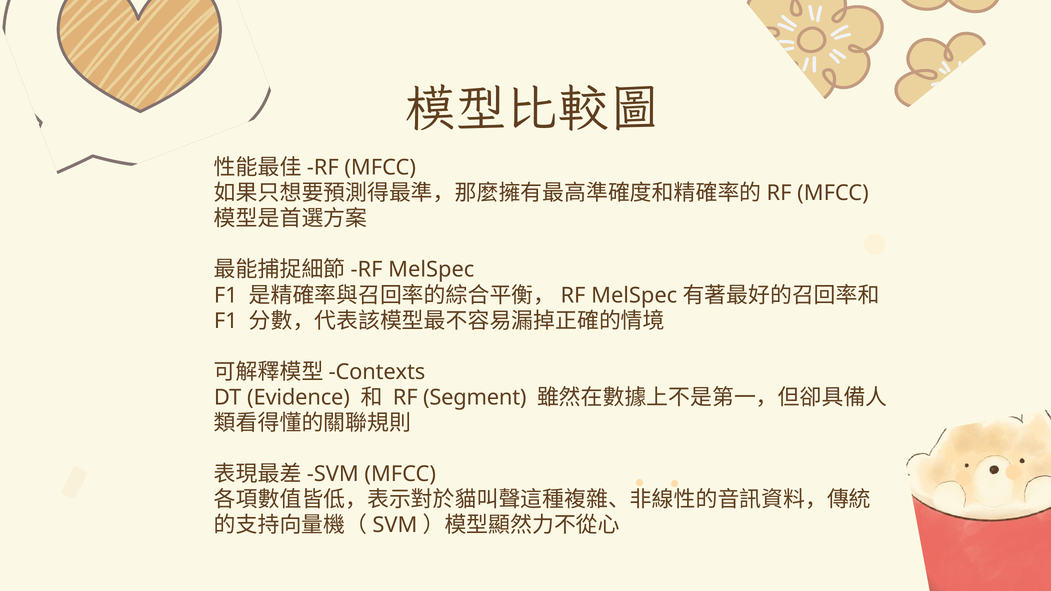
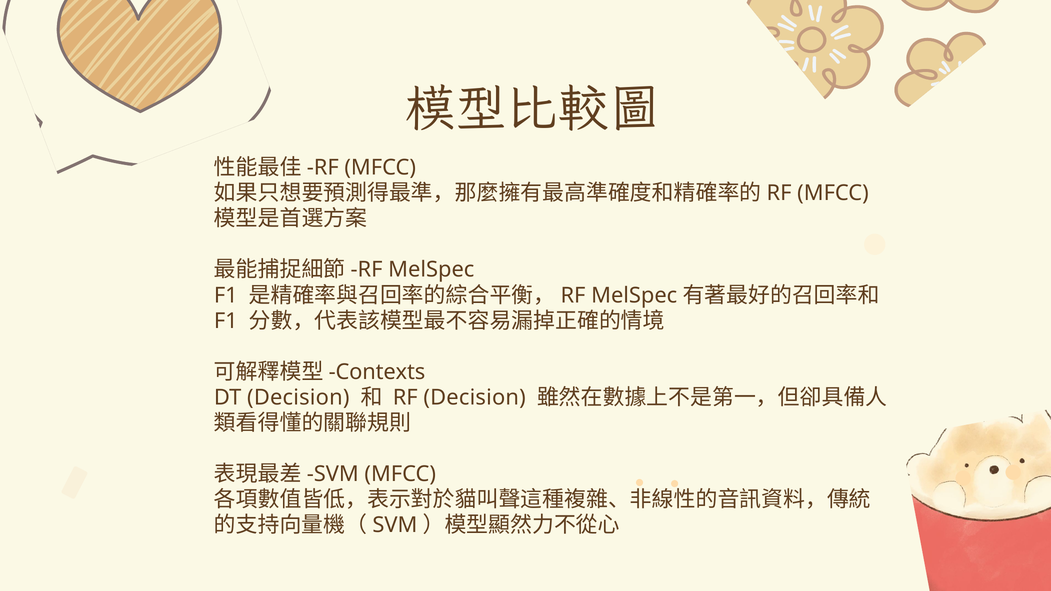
DT Evidence: Evidence -> Decision
RF Segment: Segment -> Decision
